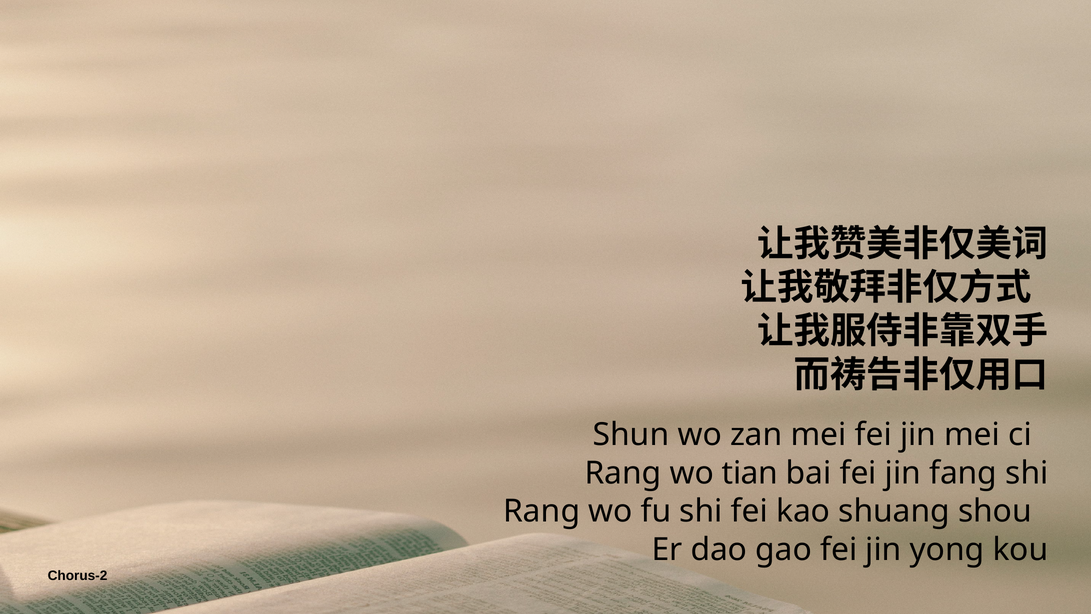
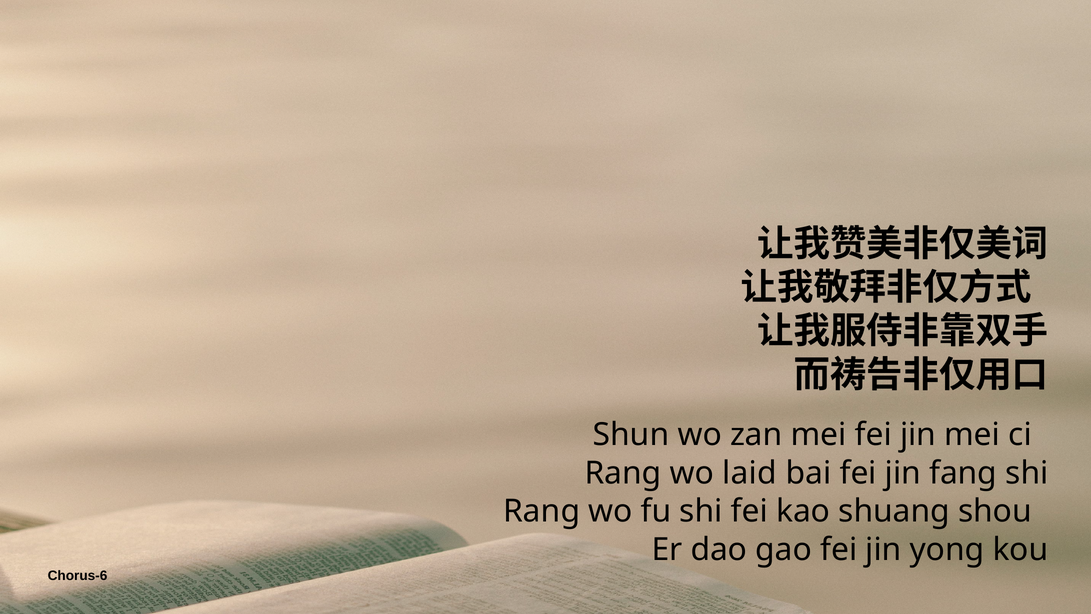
tian: tian -> laid
Chorus-2: Chorus-2 -> Chorus-6
